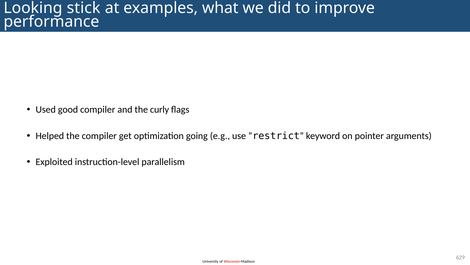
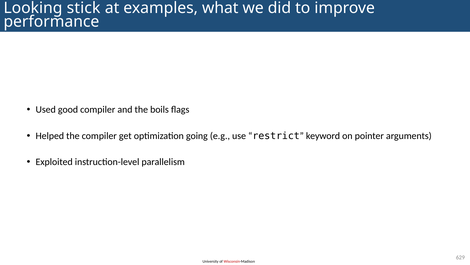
curly: curly -> boils
